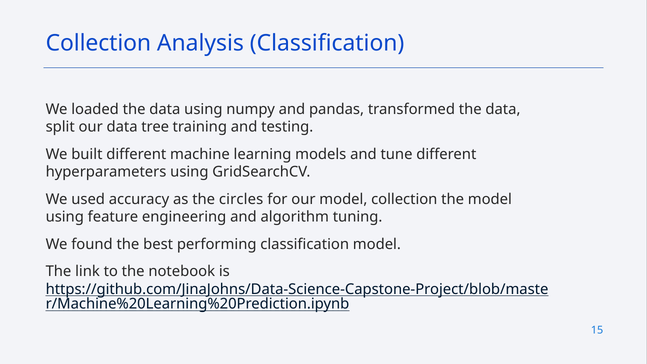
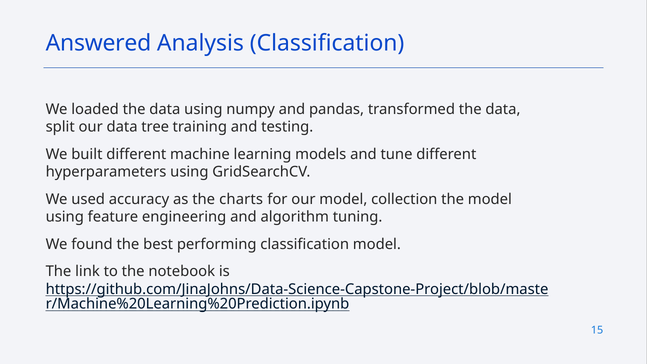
Collection at (98, 43): Collection -> Answered
circles: circles -> charts
